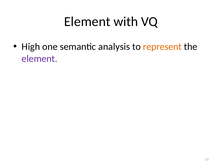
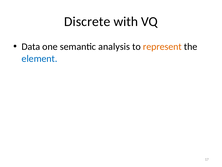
Element at (87, 21): Element -> Discrete
High: High -> Data
element at (40, 58) colour: purple -> blue
